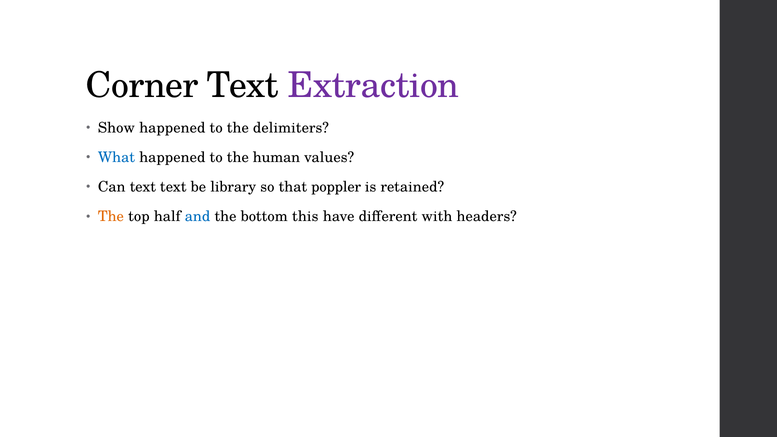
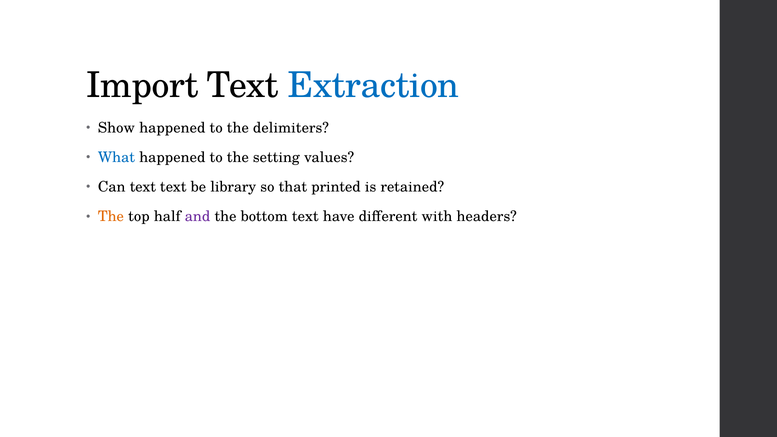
Corner: Corner -> Import
Extraction colour: purple -> blue
human: human -> setting
poppler: poppler -> printed
and colour: blue -> purple
bottom this: this -> text
